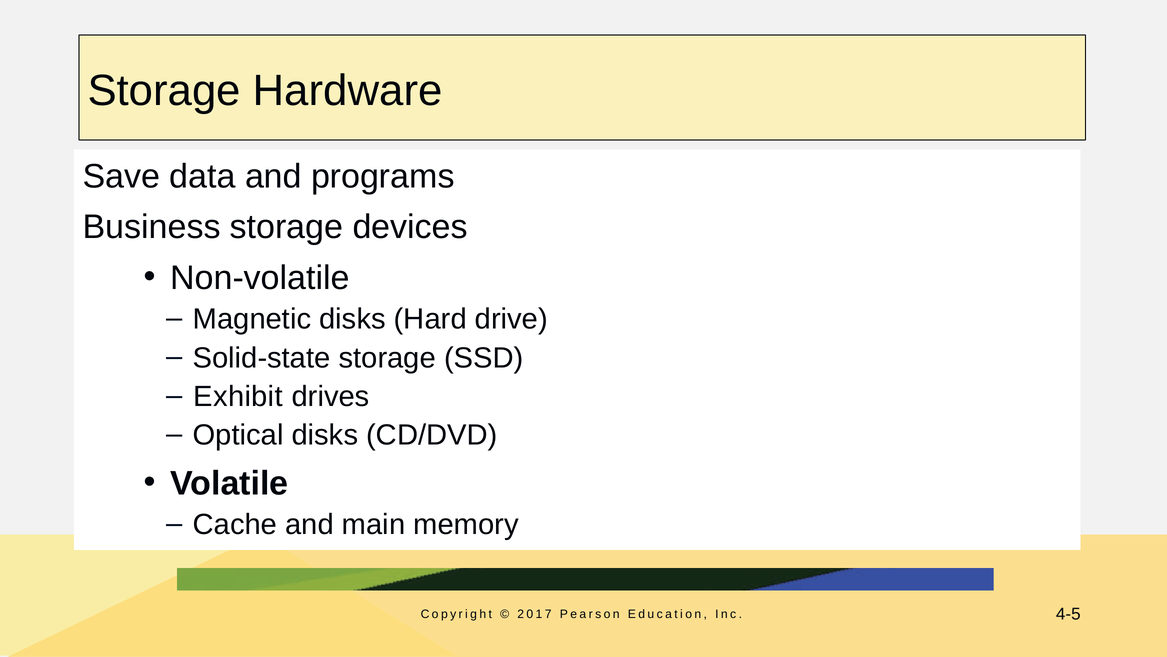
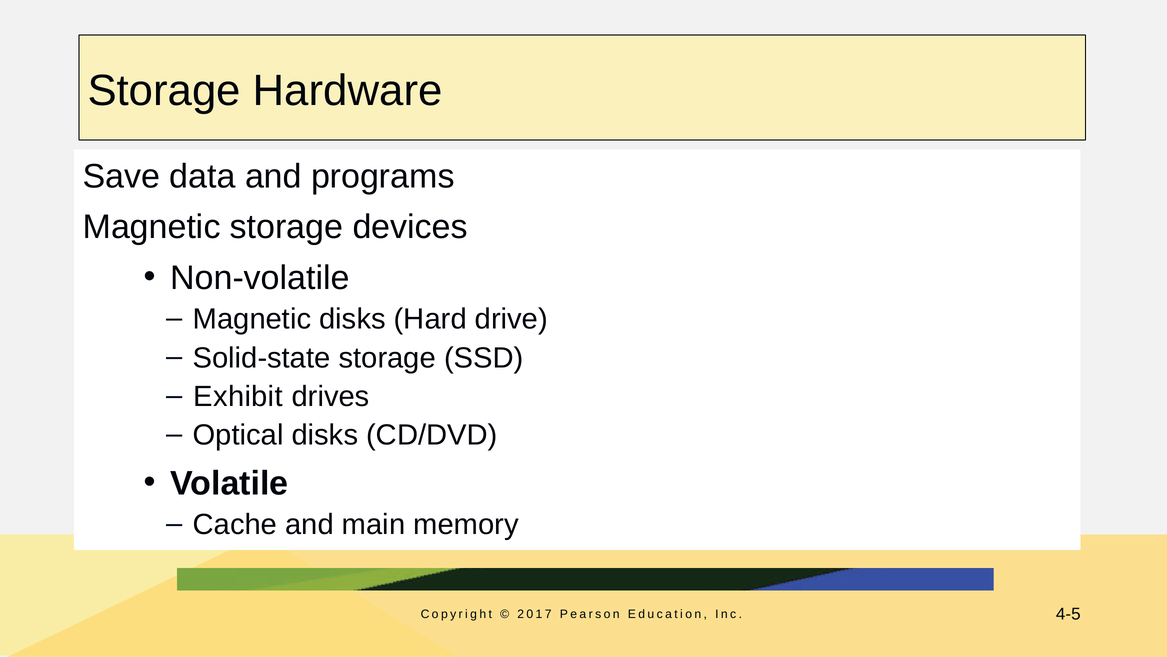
Business at (152, 227): Business -> Magnetic
